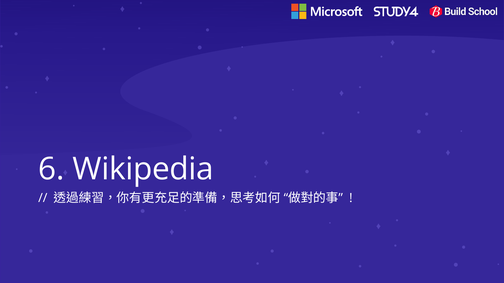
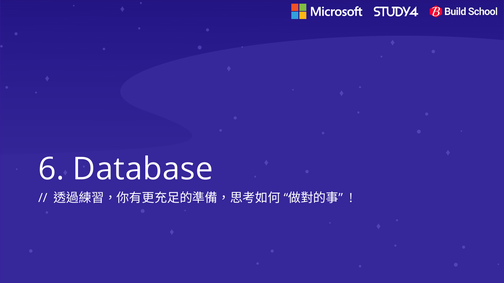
Wikipedia: Wikipedia -> Database
